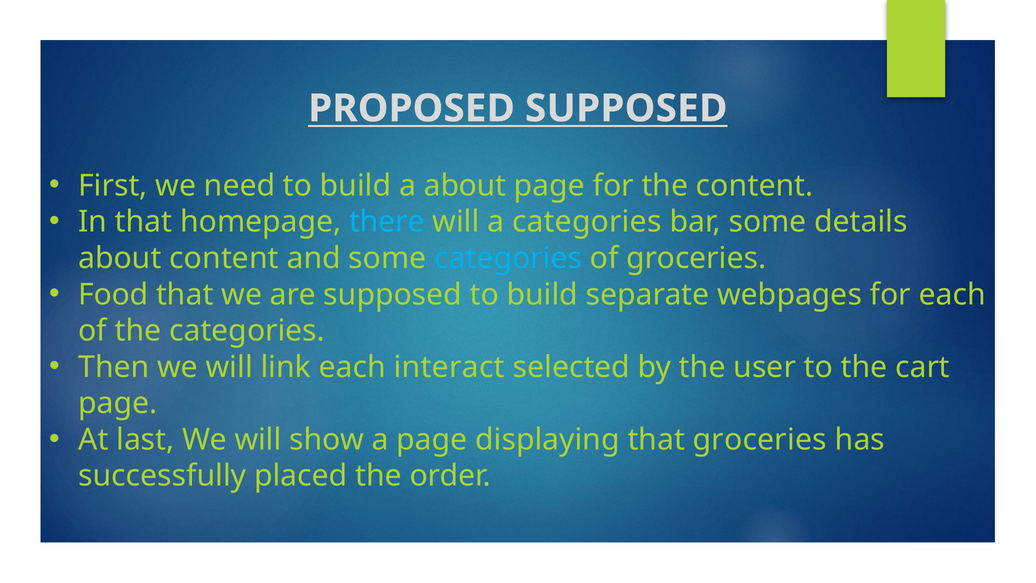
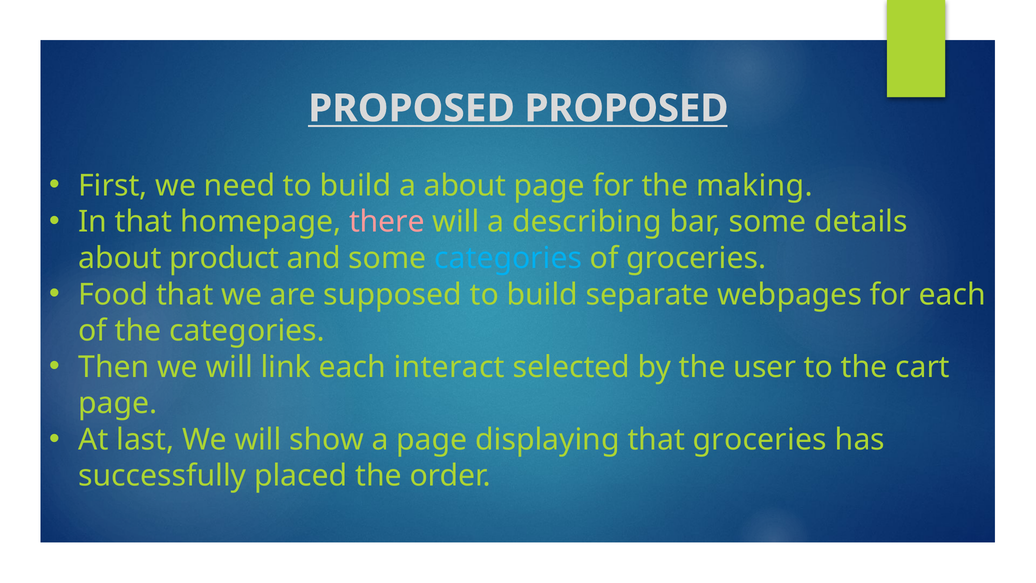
PROPOSED SUPPOSED: SUPPOSED -> PROPOSED
the content: content -> making
there colour: light blue -> pink
a categories: categories -> describing
about content: content -> product
